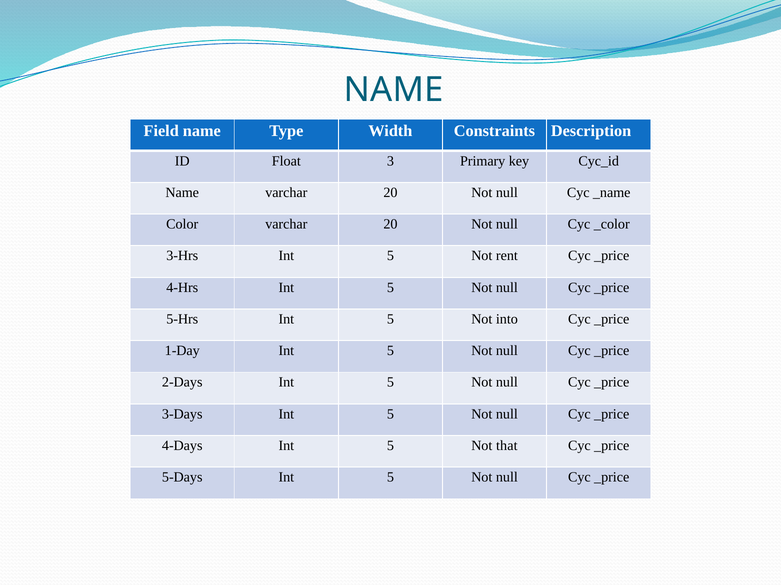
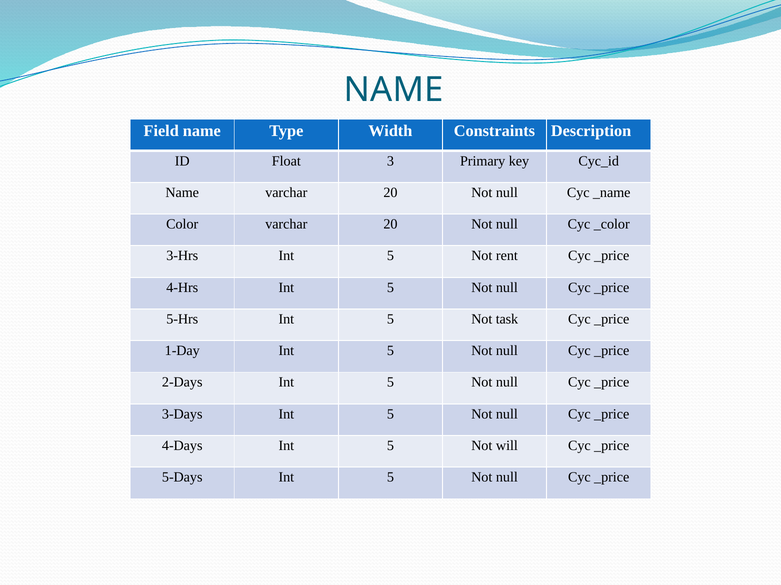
into: into -> task
that: that -> will
